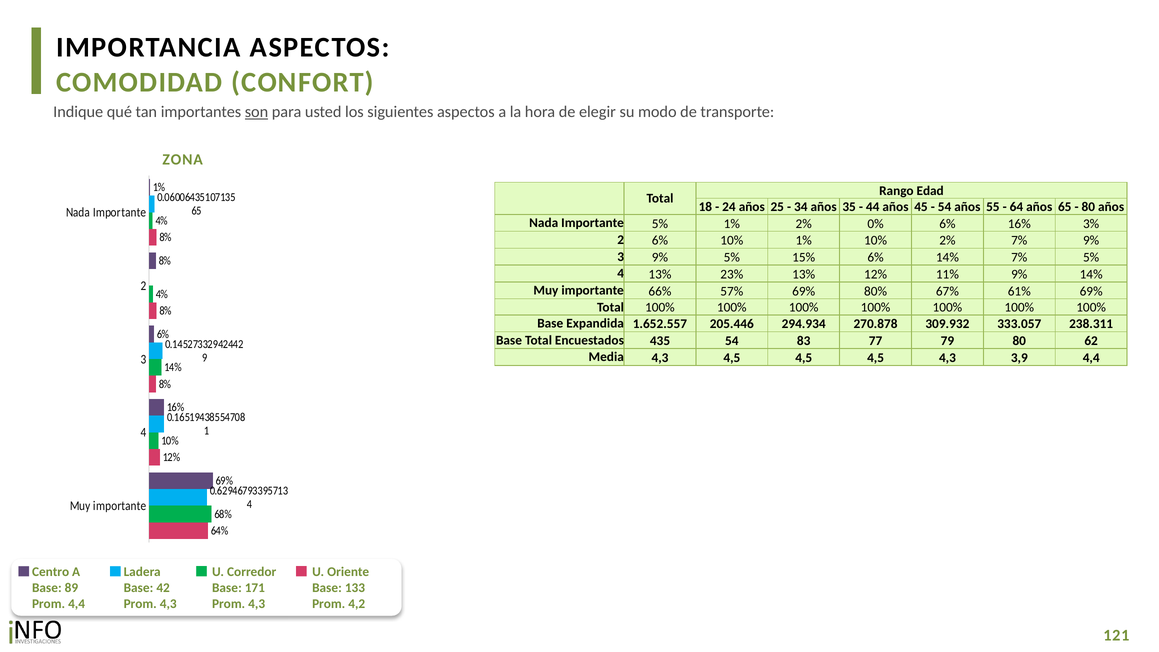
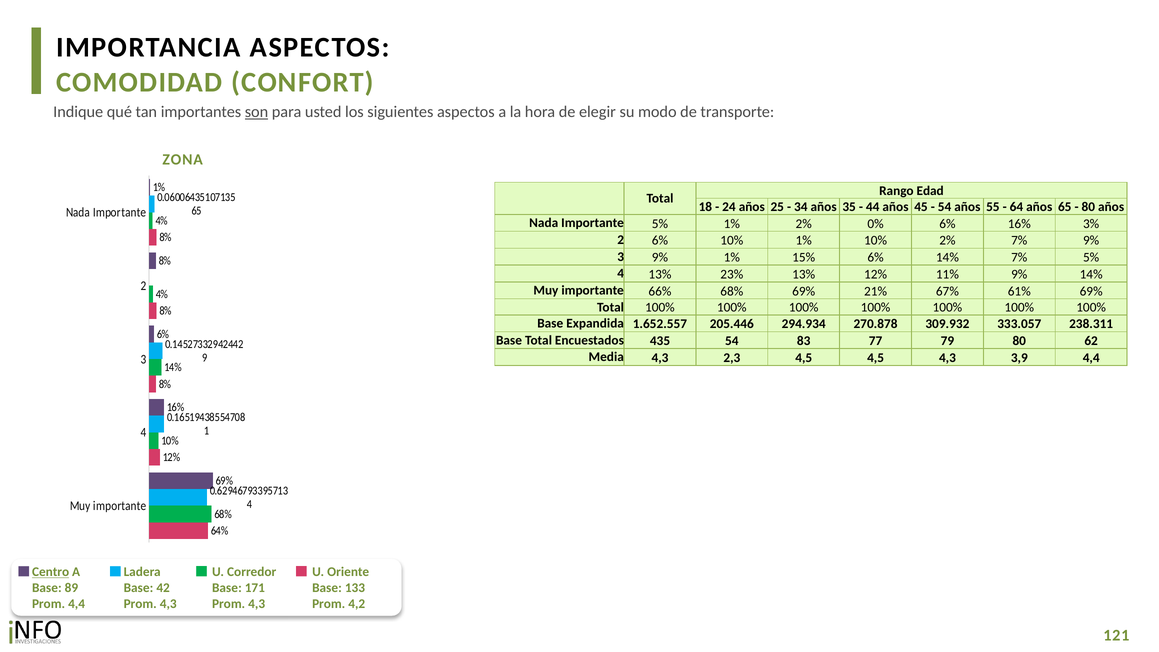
9% 5%: 5% -> 1%
66% 57%: 57% -> 68%
80%: 80% -> 21%
4,3 4,5: 4,5 -> 2,3
Centro underline: none -> present
